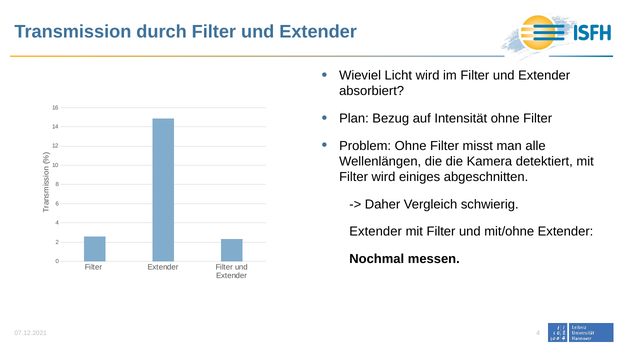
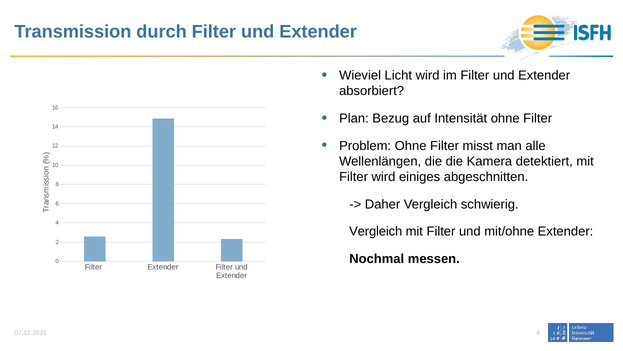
Extender at (376, 231): Extender -> Vergleich
